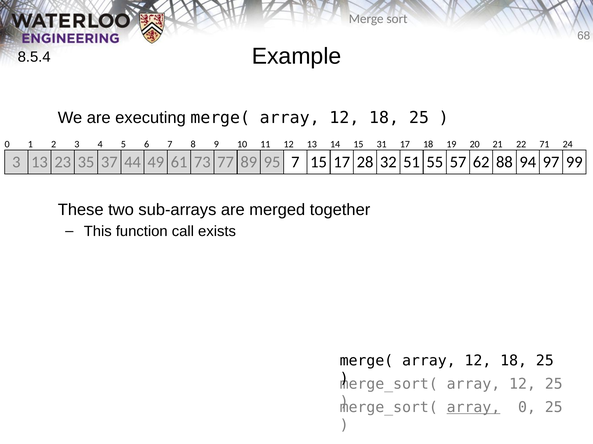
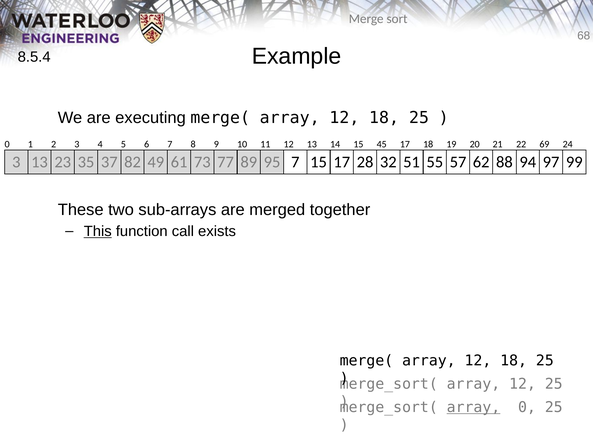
31: 31 -> 45
71: 71 -> 69
44: 44 -> 82
This underline: none -> present
